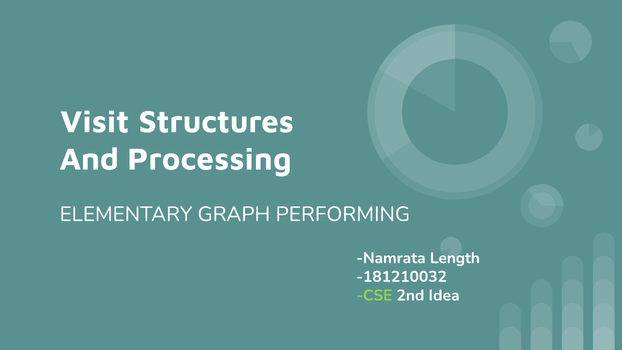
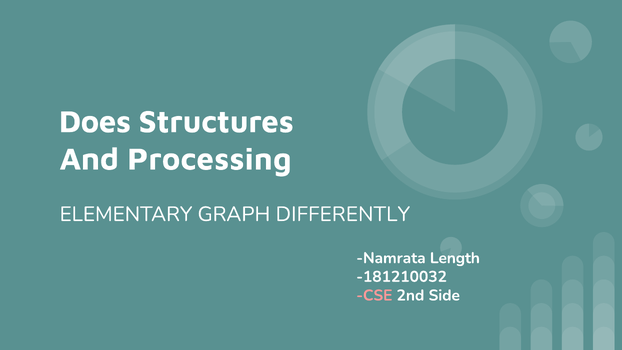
Visit: Visit -> Does
PERFORMING: PERFORMING -> DIFFERENTLY
CSE colour: light green -> pink
Idea: Idea -> Side
